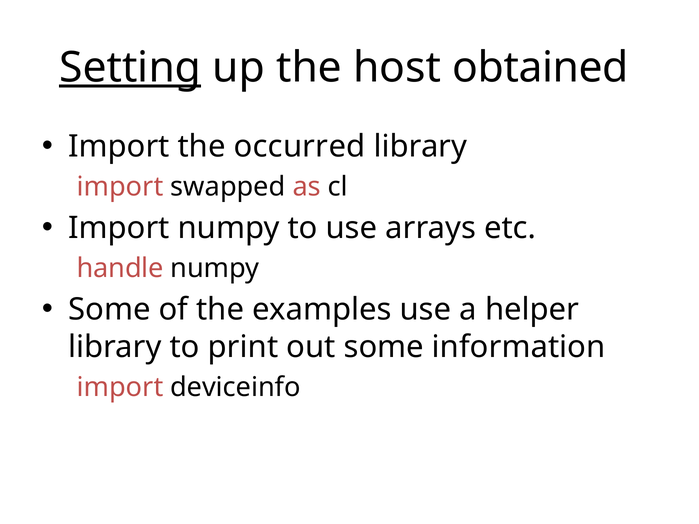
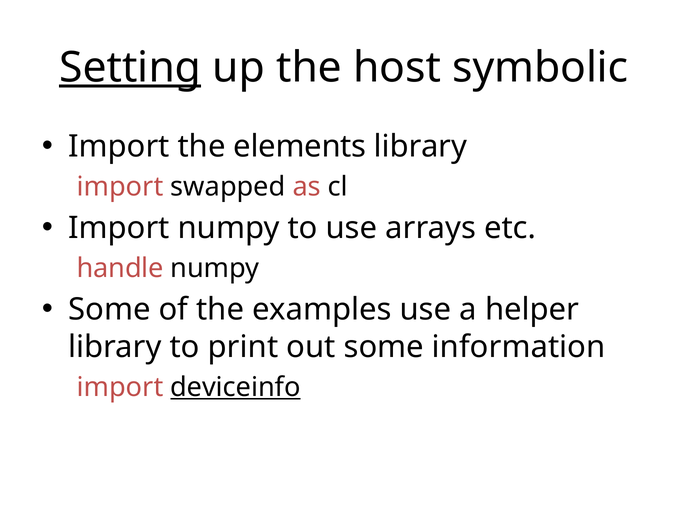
obtained: obtained -> symbolic
occurred: occurred -> elements
deviceinfo underline: none -> present
